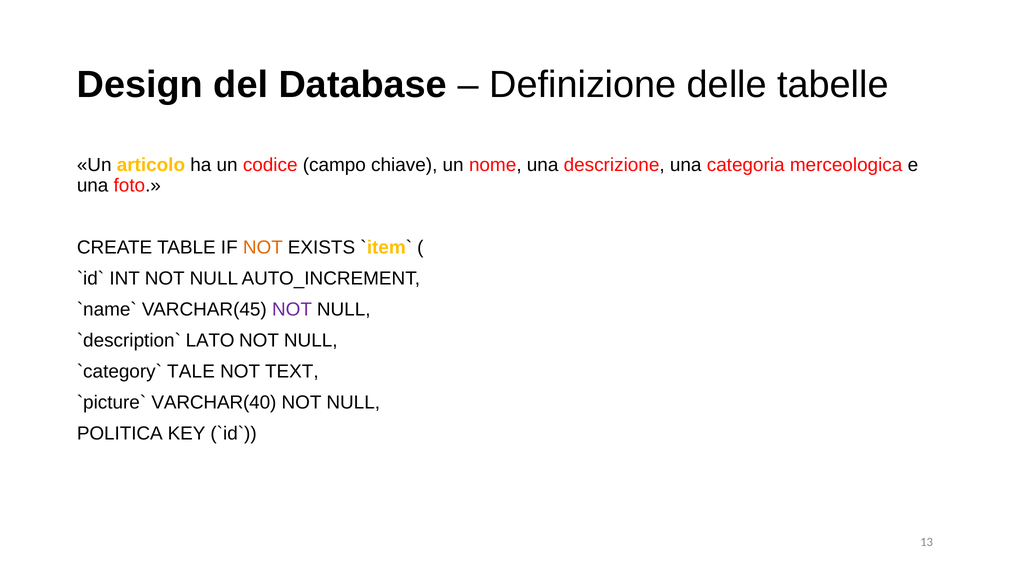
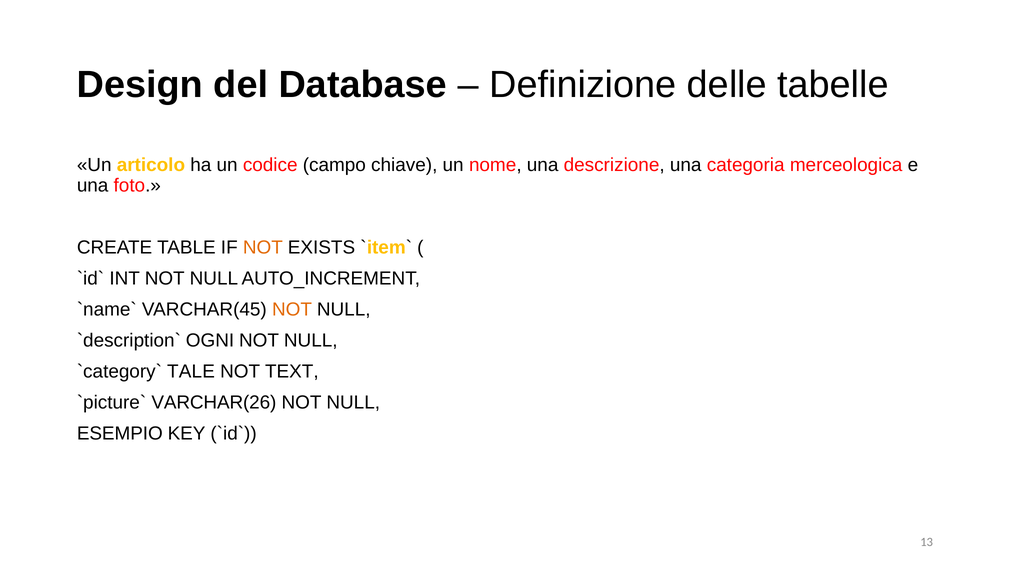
NOT at (292, 309) colour: purple -> orange
LATO: LATO -> OGNI
VARCHAR(40: VARCHAR(40 -> VARCHAR(26
POLITICA: POLITICA -> ESEMPIO
